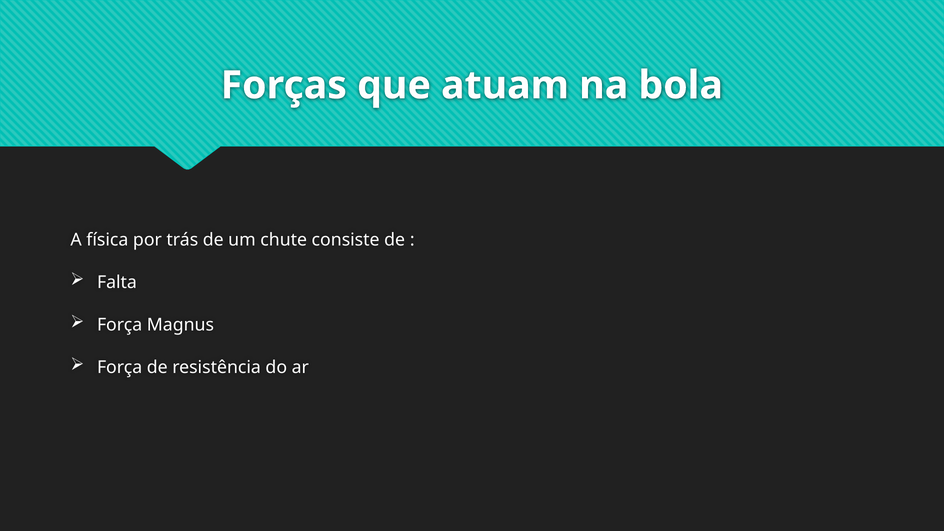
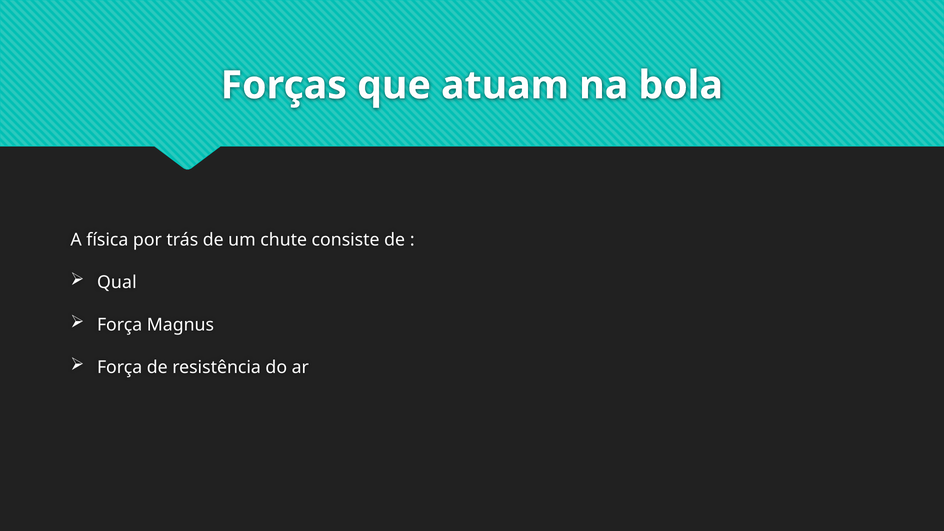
Falta: Falta -> Qual
